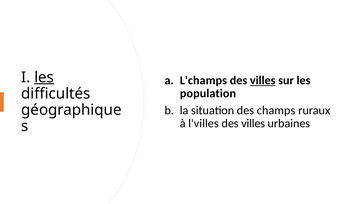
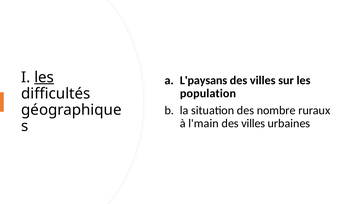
L'champs: L'champs -> L'paysans
villes at (263, 81) underline: present -> none
champs: champs -> nombre
l'villes: l'villes -> l'main
